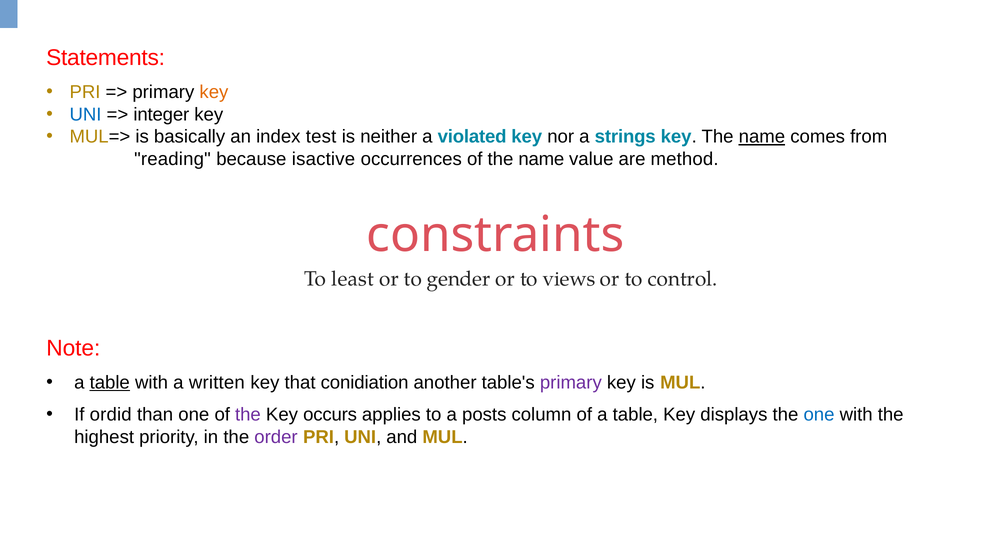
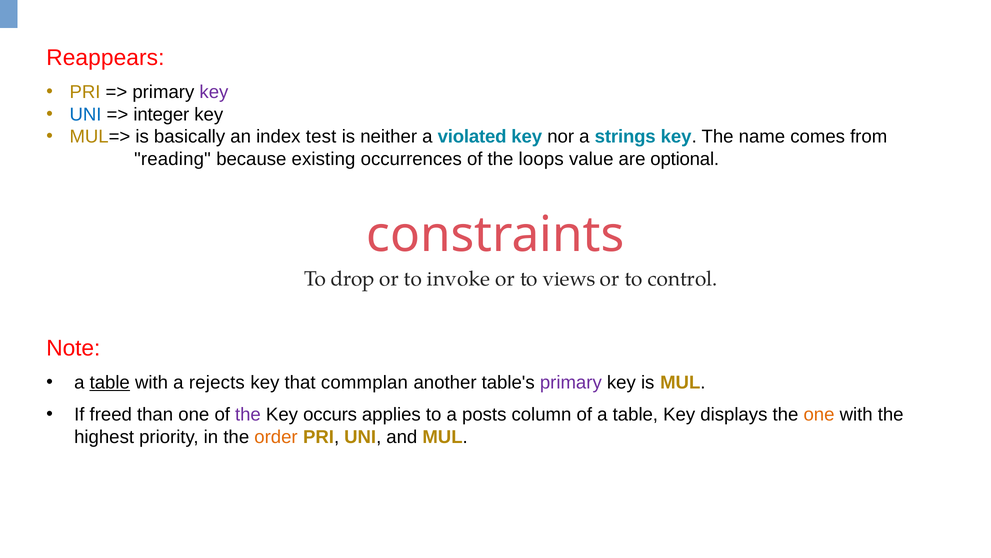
Statements: Statements -> Reappears
key at (214, 92) colour: orange -> purple
name at (762, 137) underline: present -> none
isactive: isactive -> existing
of the name: name -> loops
method: method -> optional
least: least -> drop
gender: gender -> invoke
written: written -> rejects
conidiation: conidiation -> commplan
ordid: ordid -> freed
one at (819, 414) colour: blue -> orange
order colour: purple -> orange
